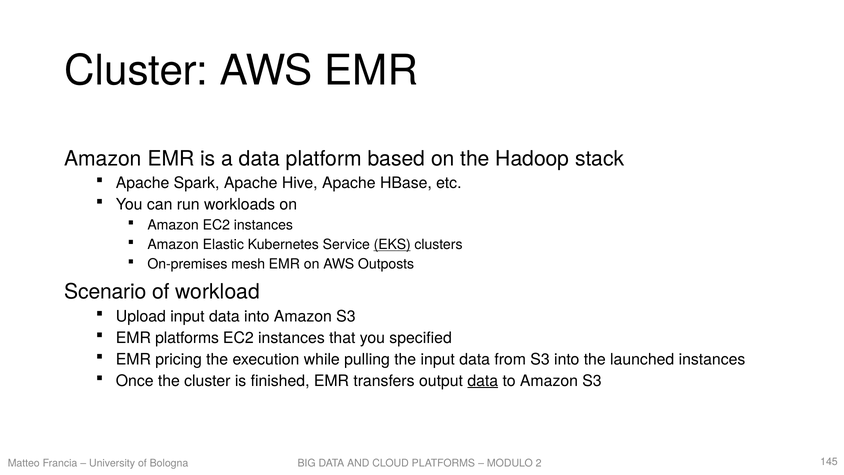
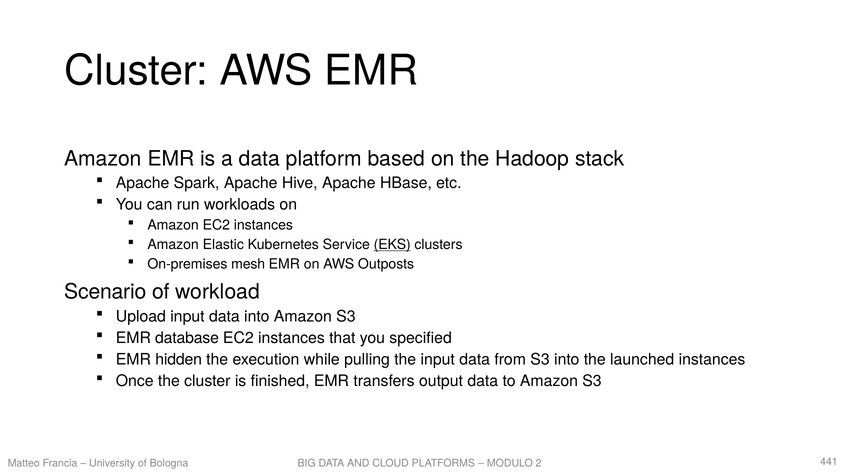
EMR platforms: platforms -> database
pricing: pricing -> hidden
data at (483, 381) underline: present -> none
145: 145 -> 441
